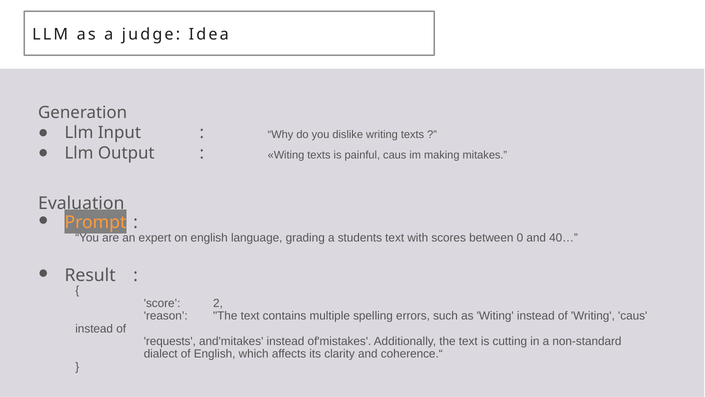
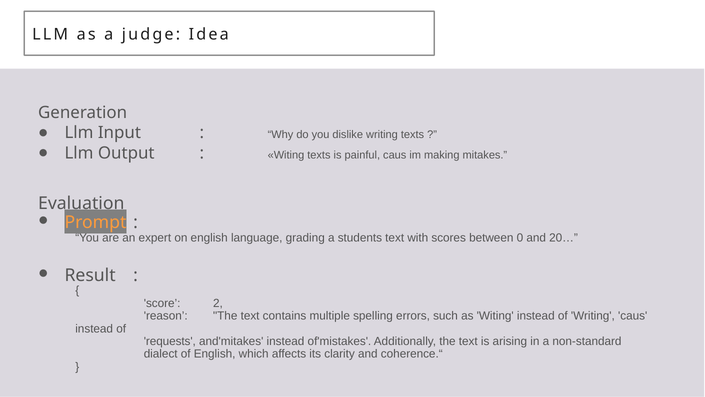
40…: 40… -> 20…
cutting: cutting -> arising
